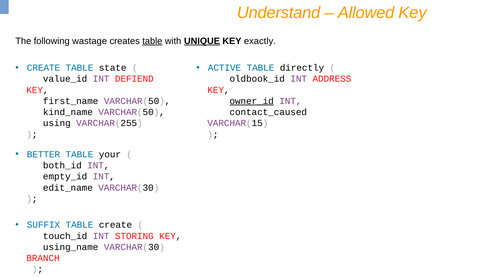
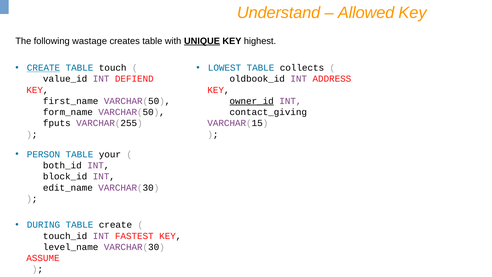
table at (152, 41) underline: present -> none
exactly: exactly -> highest
CREATE at (44, 68) underline: none -> present
state: state -> touch
ACTIVE: ACTIVE -> LOWEST
directly: directly -> collects
kind_name: kind_name -> form_name
contact_caused: contact_caused -> contact_giving
using: using -> fputs
BETTER: BETTER -> PERSON
empty_id: empty_id -> block_id
SUFFIX: SUFFIX -> DURING
STORING: STORING -> FASTEST
using_name: using_name -> level_name
BRANCH: BRANCH -> ASSUME
